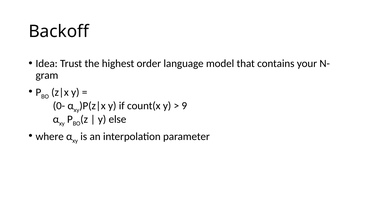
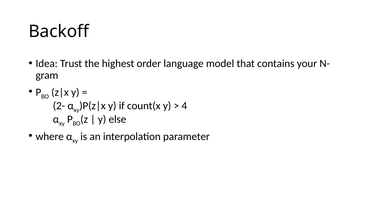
0-: 0- -> 2-
9: 9 -> 4
